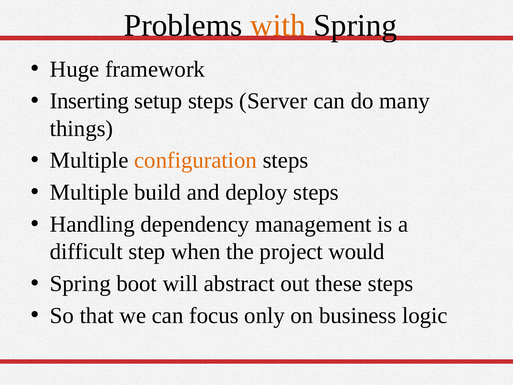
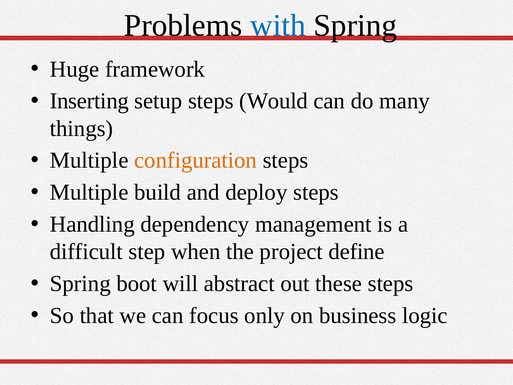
with colour: orange -> blue
Server: Server -> Would
would: would -> define
